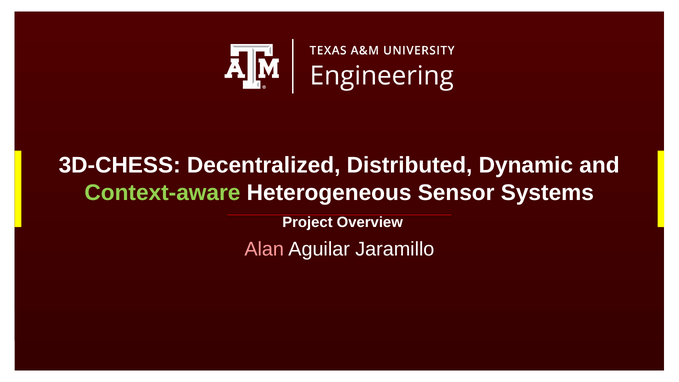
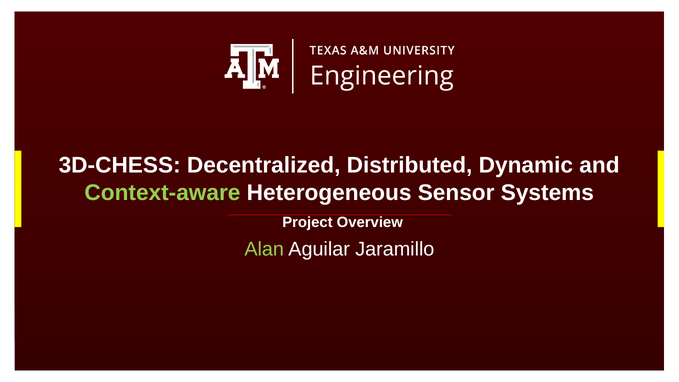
Alan colour: pink -> light green
